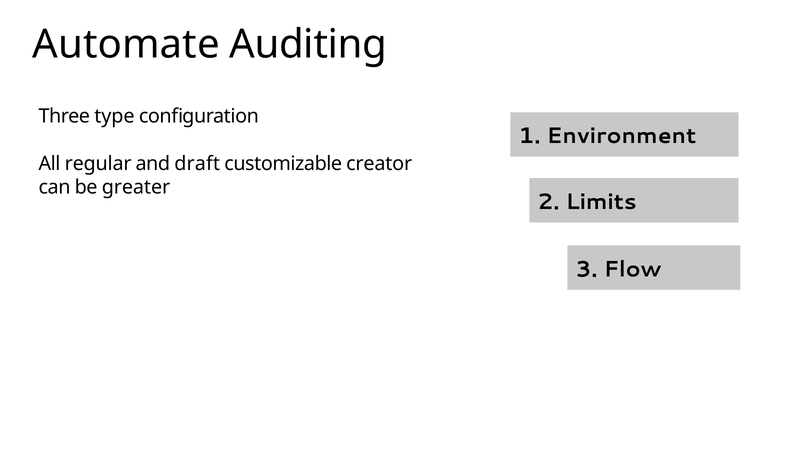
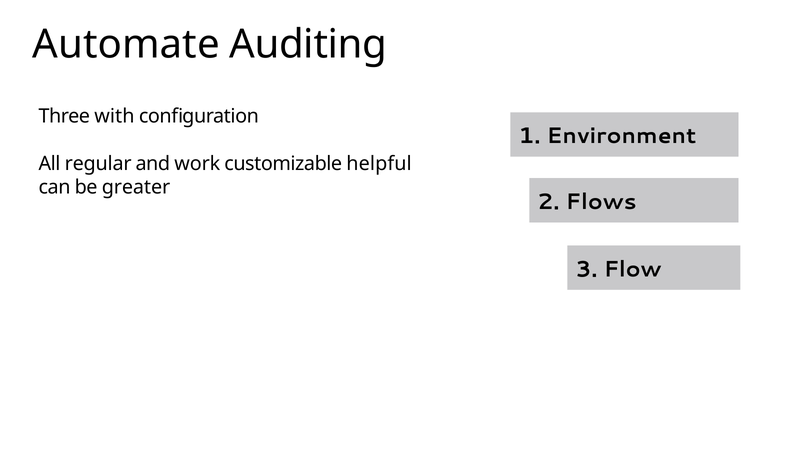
type: type -> with
draft: draft -> work
creator: creator -> helpful
Limits: Limits -> Flows
